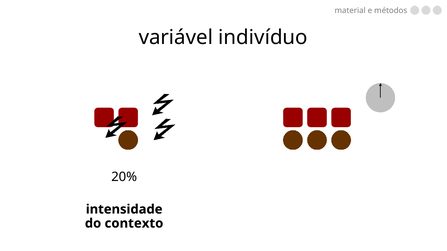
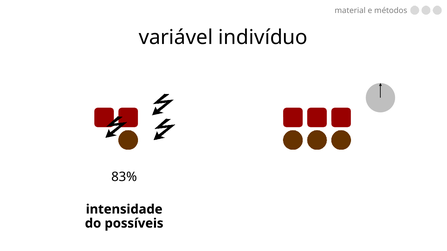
20%: 20% -> 83%
contexto: contexto -> possíveis
